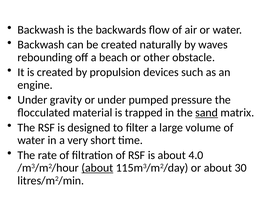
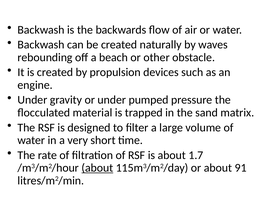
sand underline: present -> none
4.0: 4.0 -> 1.7
30: 30 -> 91
